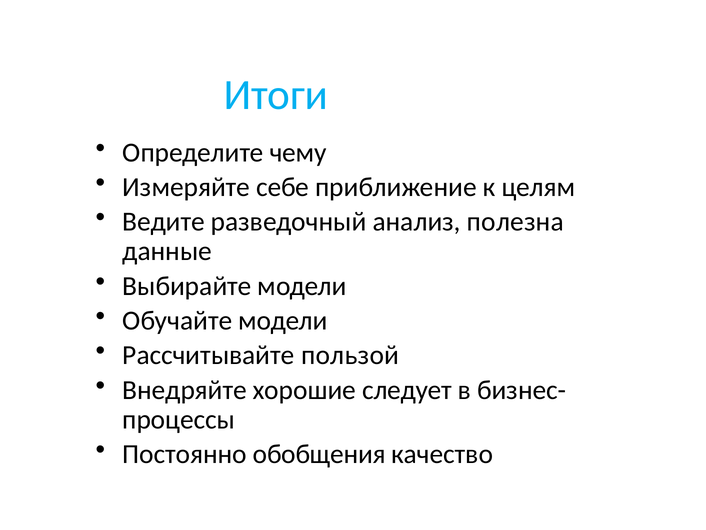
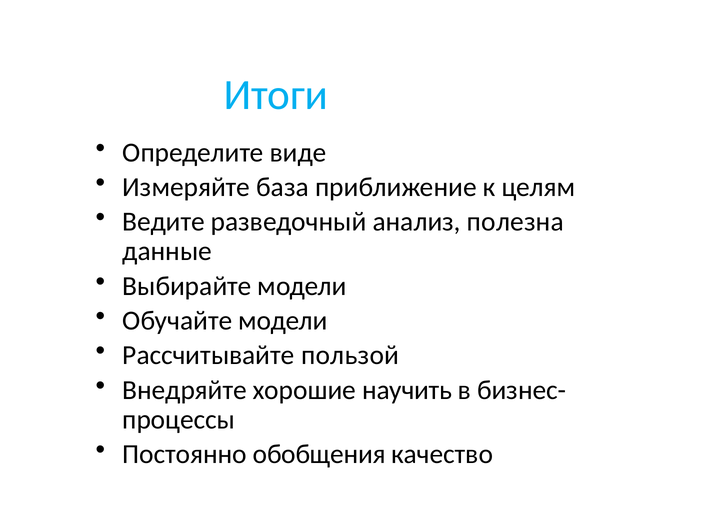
чему: чему -> виде
себе: себе -> база
следует: следует -> научить
